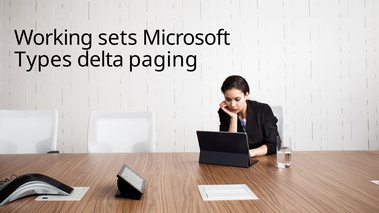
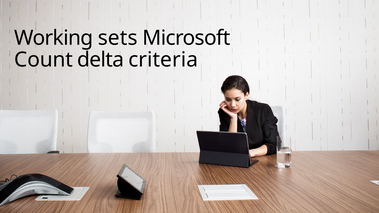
Types: Types -> Count
paging: paging -> criteria
